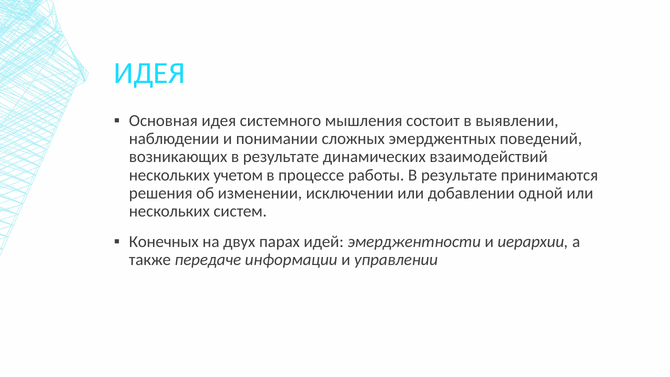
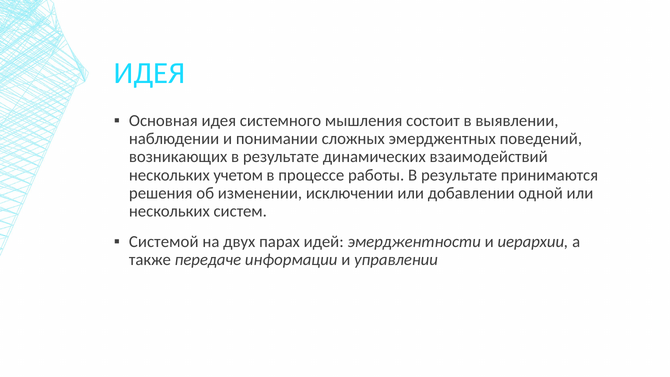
Конечных: Конечных -> Системой
